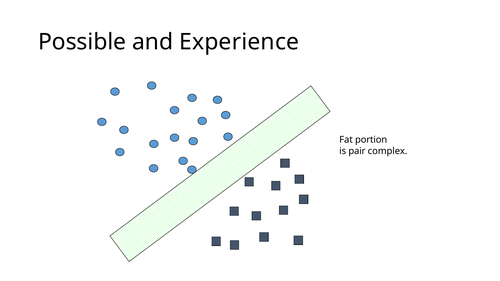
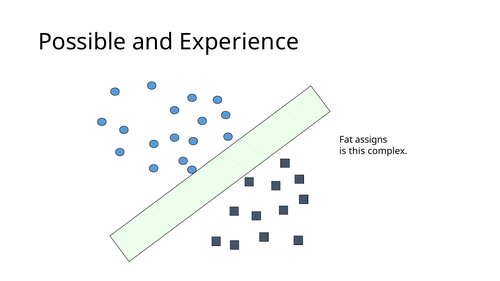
portion: portion -> assigns
pair: pair -> this
